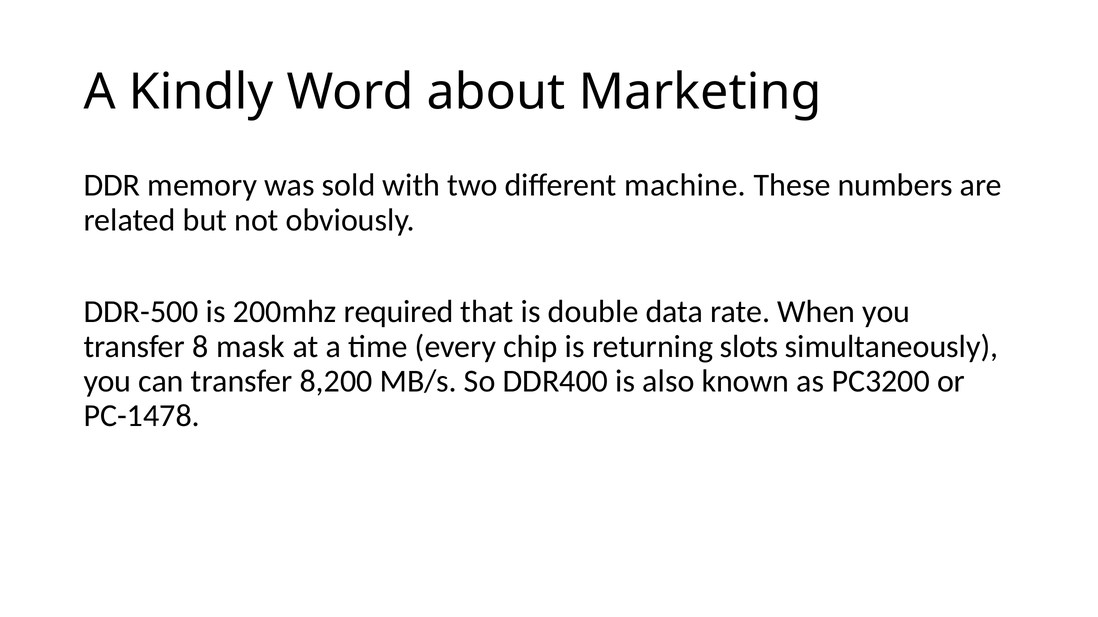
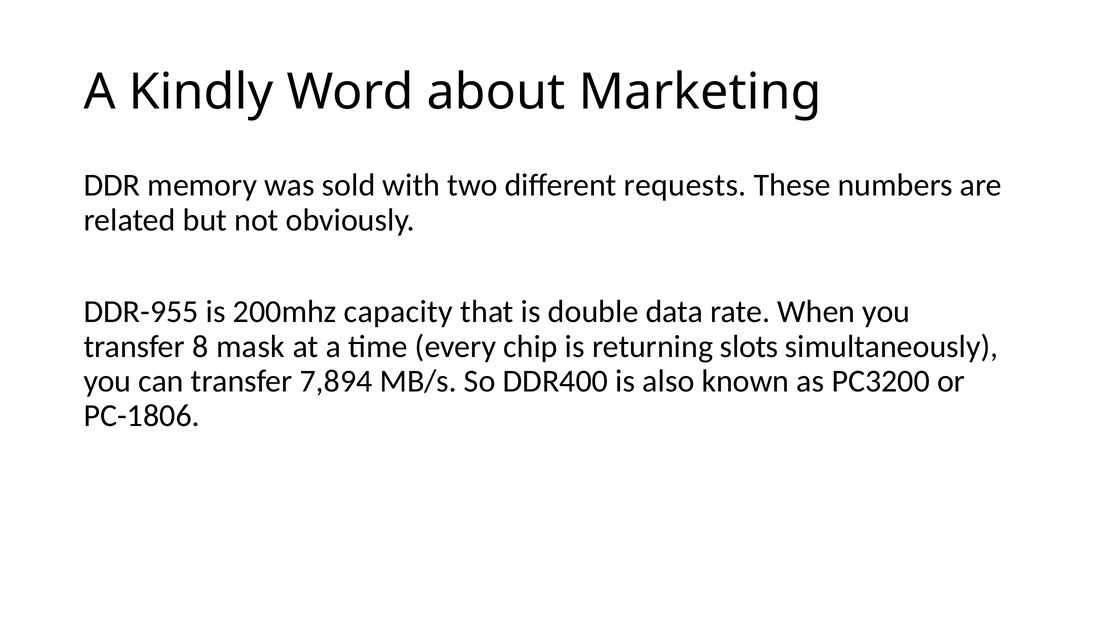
machine: machine -> requests
DDR-500: DDR-500 -> DDR-955
required: required -> capacity
8,200: 8,200 -> 7,894
PC-1478: PC-1478 -> PC-1806
